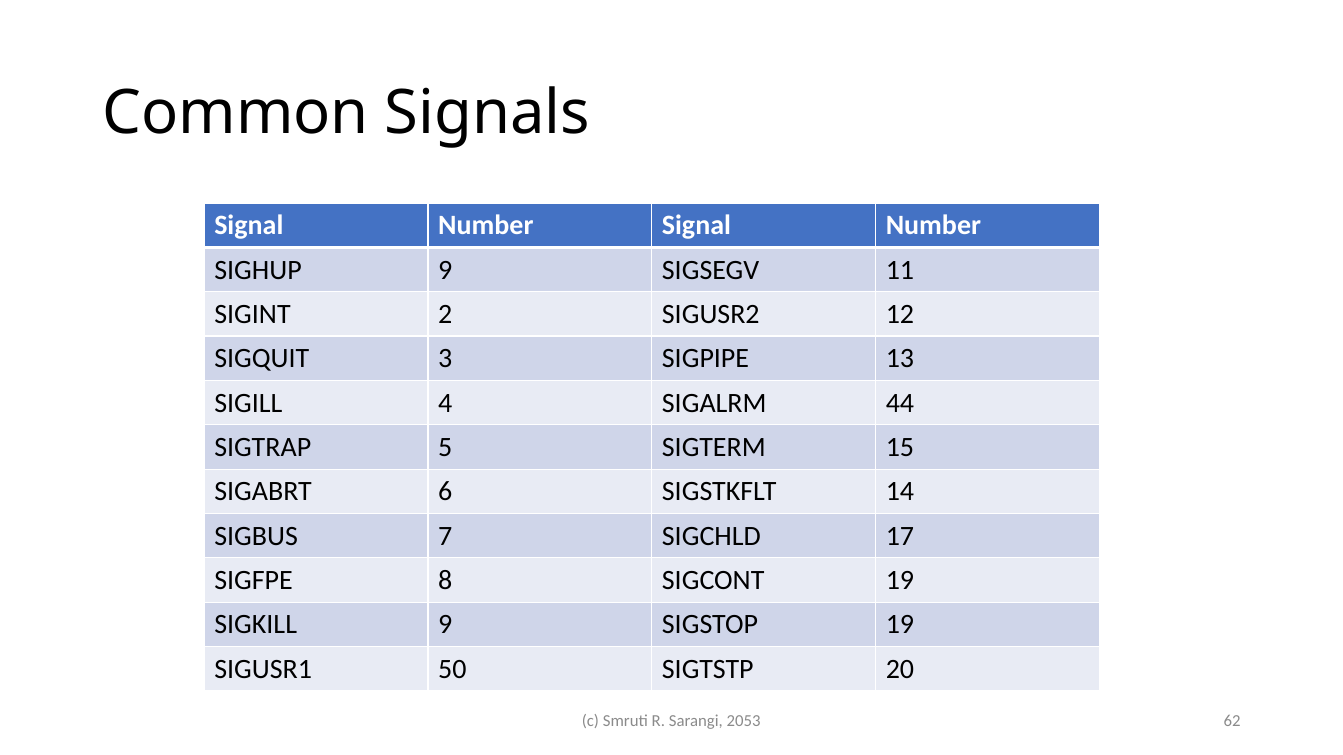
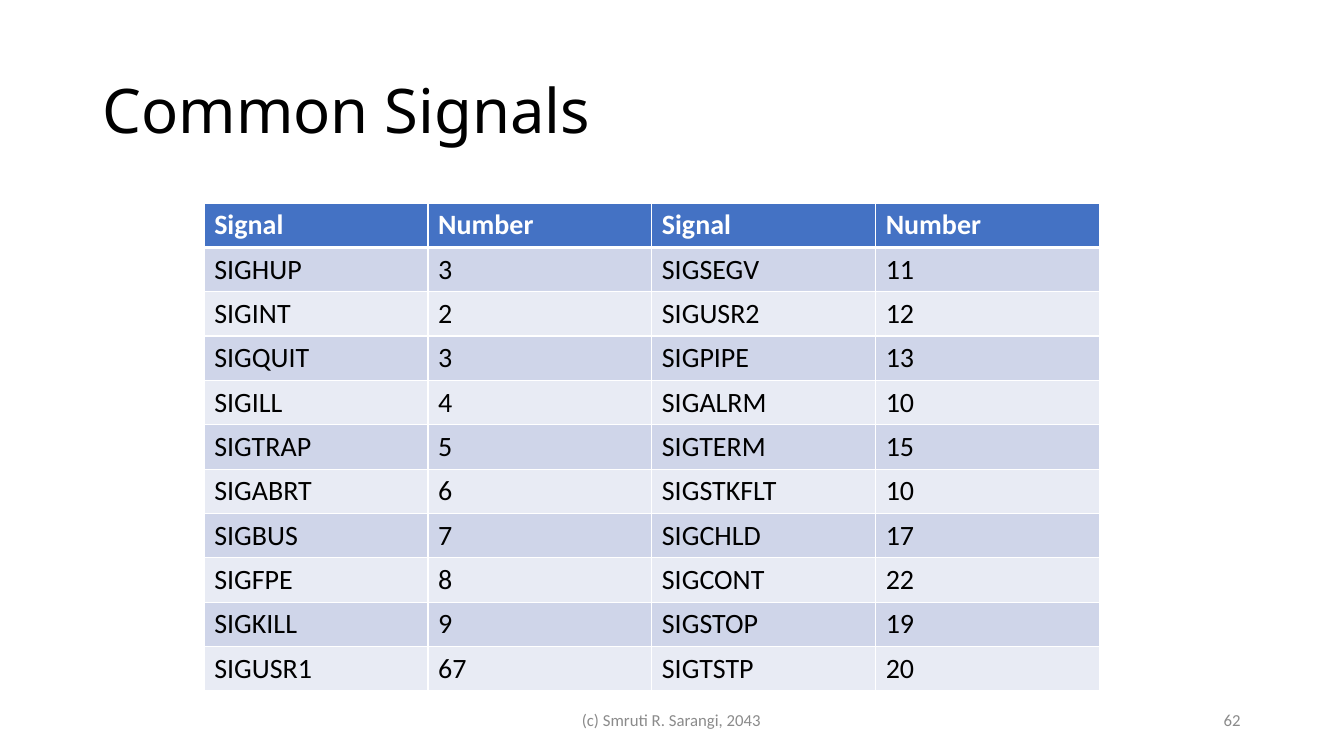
SIGHUP 9: 9 -> 3
SIGALRM 44: 44 -> 10
SIGSTKFLT 14: 14 -> 10
SIGCONT 19: 19 -> 22
50: 50 -> 67
2053: 2053 -> 2043
